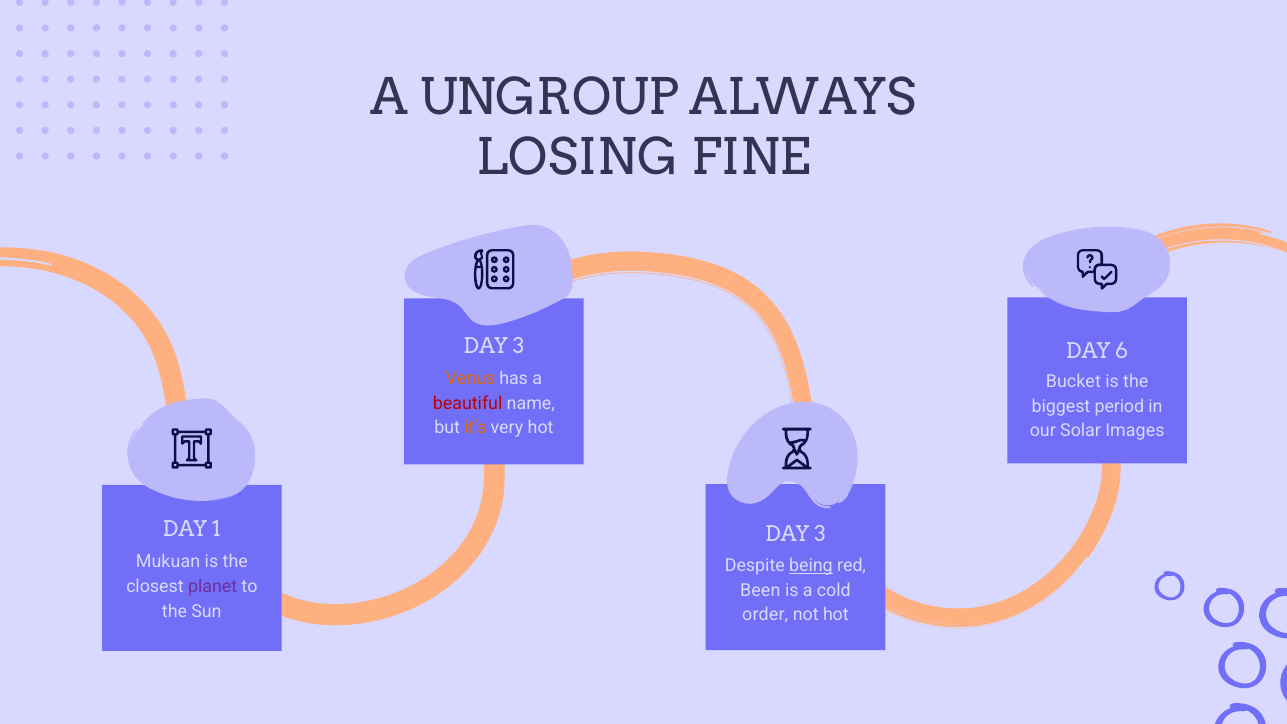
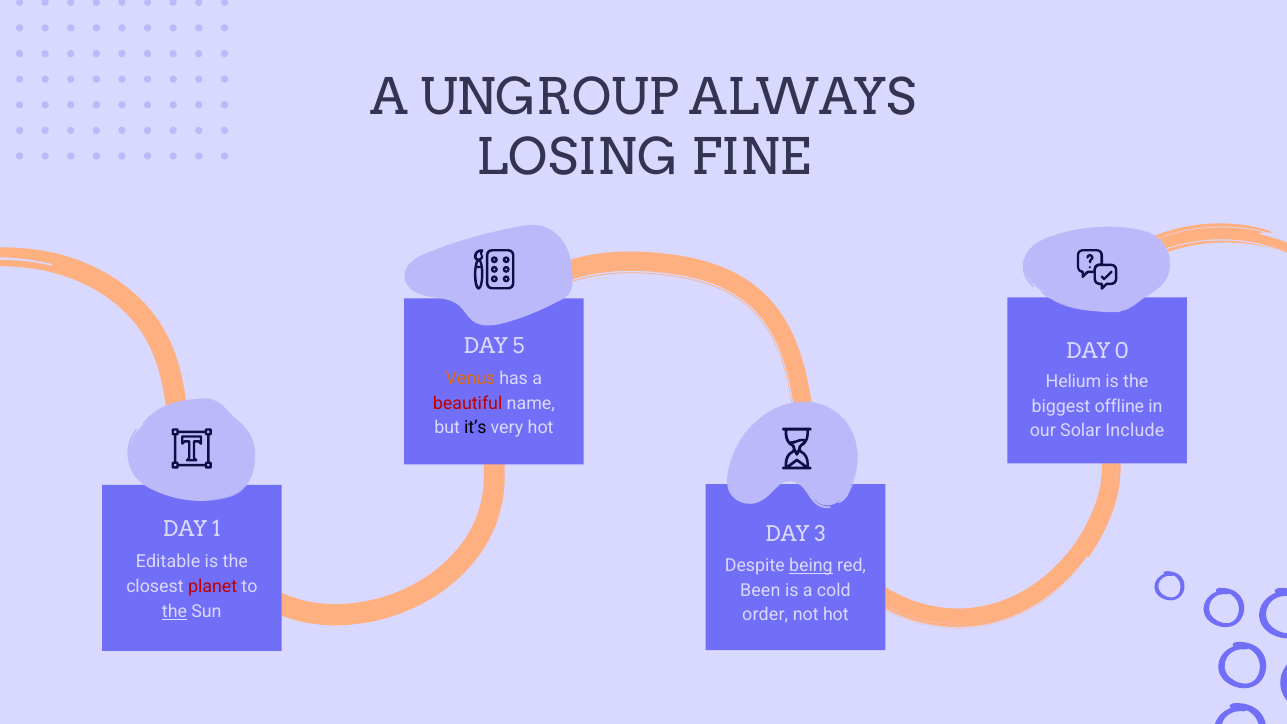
3 at (519, 347): 3 -> 5
6: 6 -> 0
Bucket: Bucket -> Helium
period: period -> offline
it’s colour: orange -> black
Images: Images -> Include
Mukuan: Mukuan -> Editable
planet colour: purple -> red
the at (174, 611) underline: none -> present
